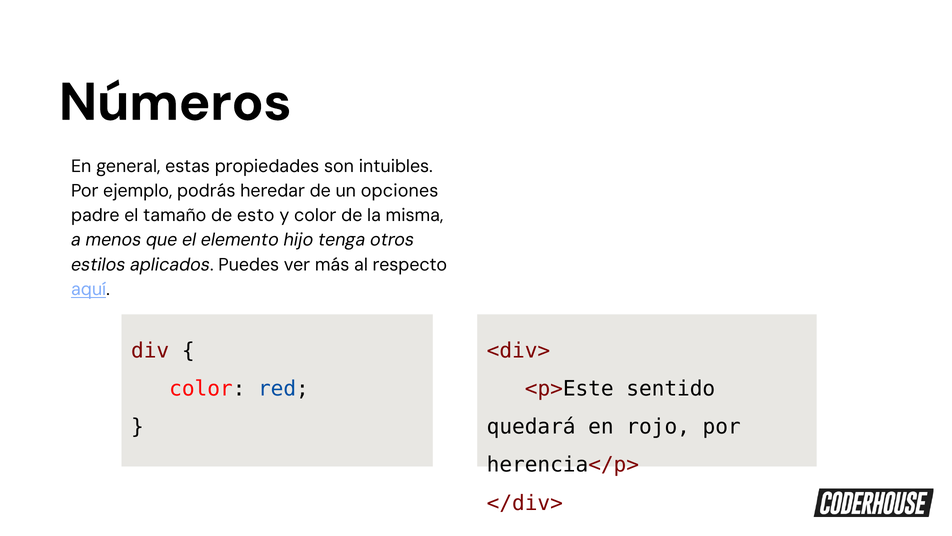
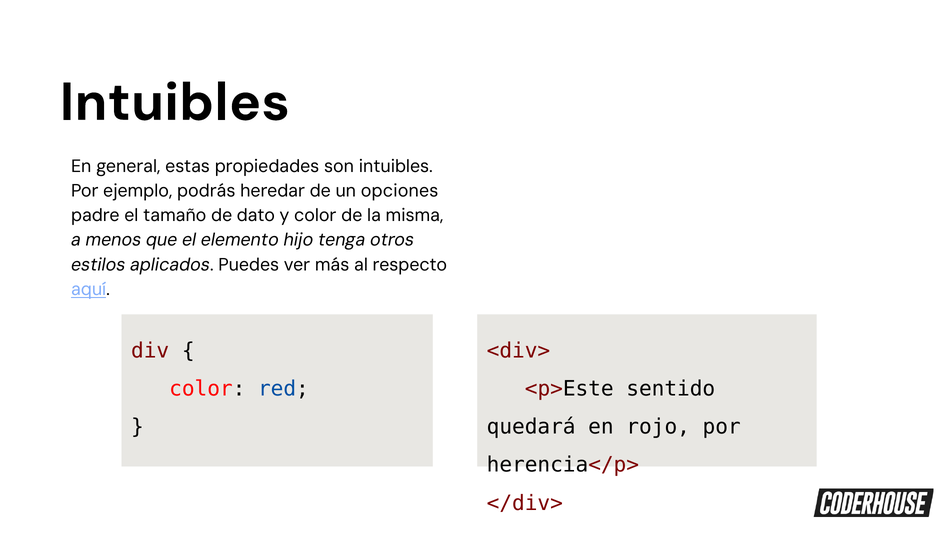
Números at (175, 102): Números -> Intuibles
esto: esto -> dato
